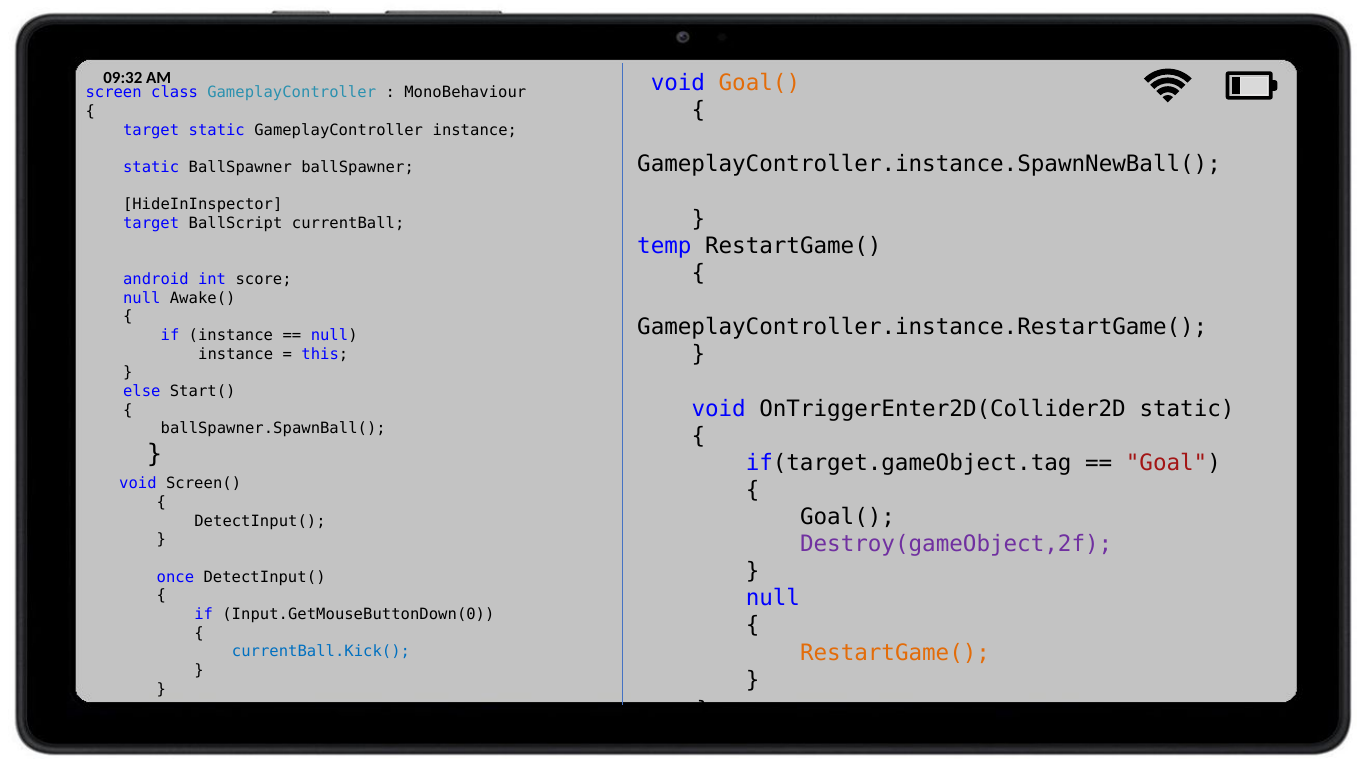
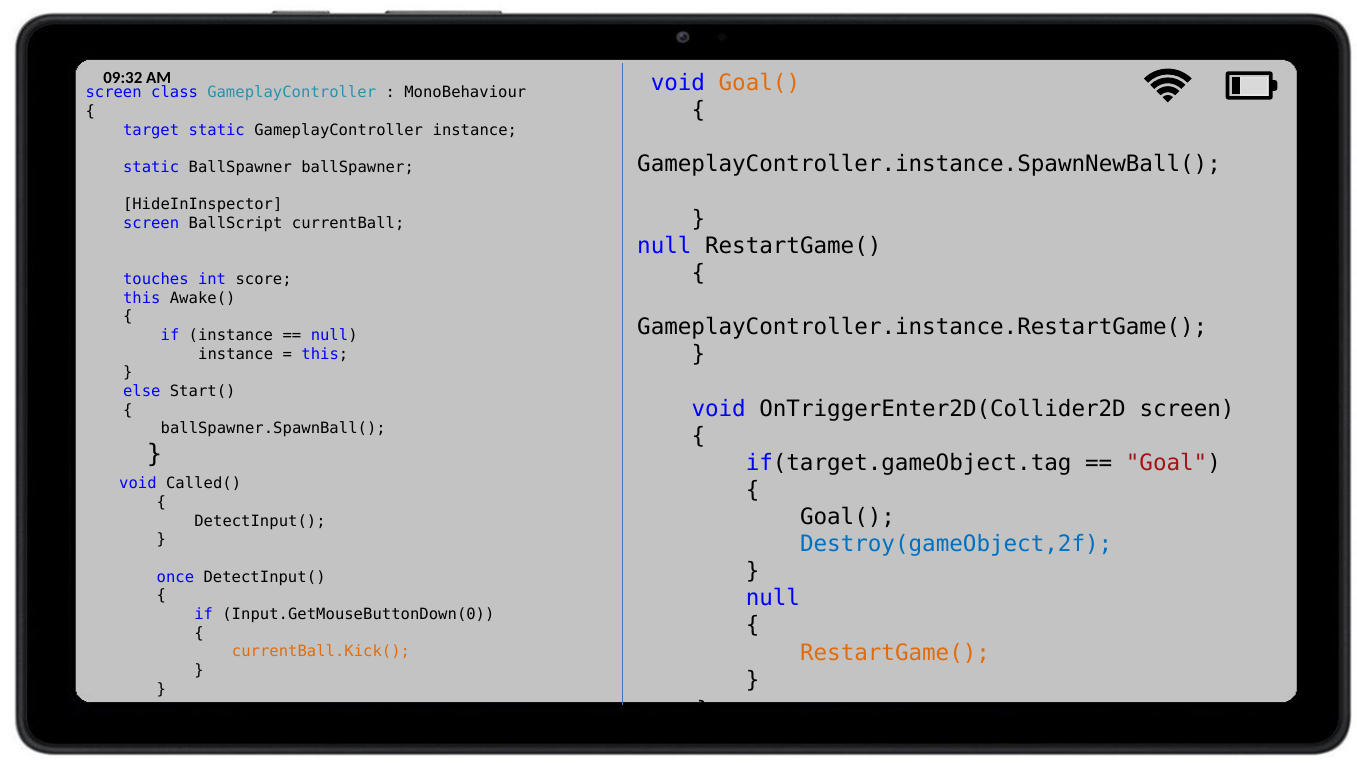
target at (151, 223): target -> screen
temp at (664, 246): temp -> null
android: android -> touches
null at (142, 298): null -> this
OnTriggerEnter2D(Collider2D static: static -> screen
Screen(: Screen( -> Called(
Destroy(gameObject,2f colour: purple -> blue
currentBall.Kick( colour: blue -> orange
